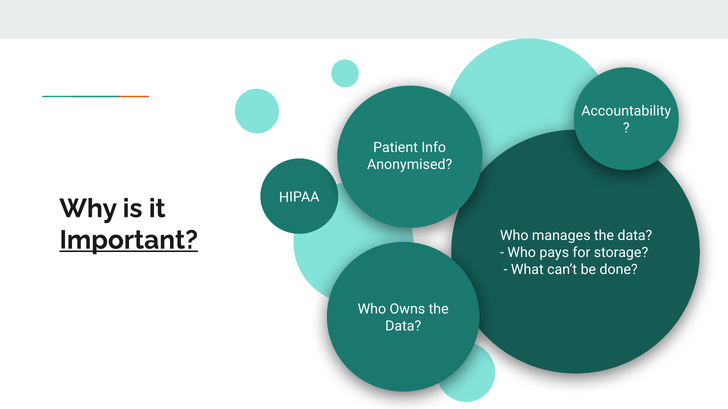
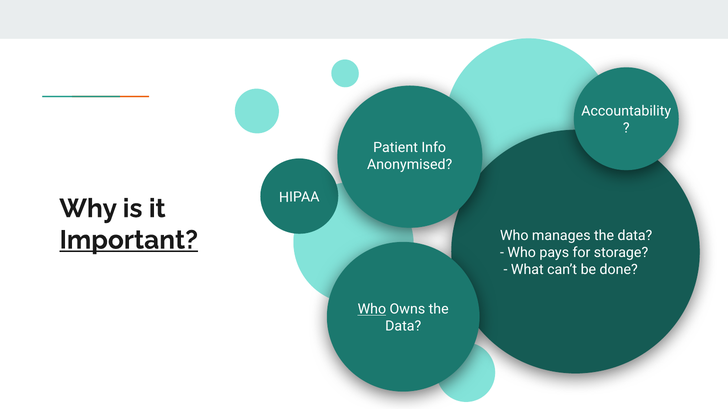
Who at (372, 310) underline: none -> present
